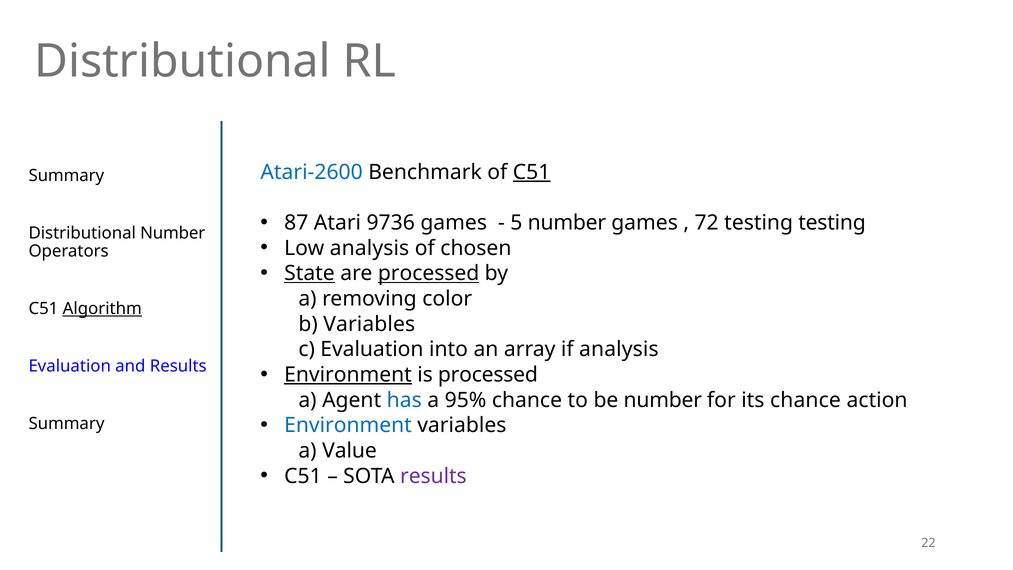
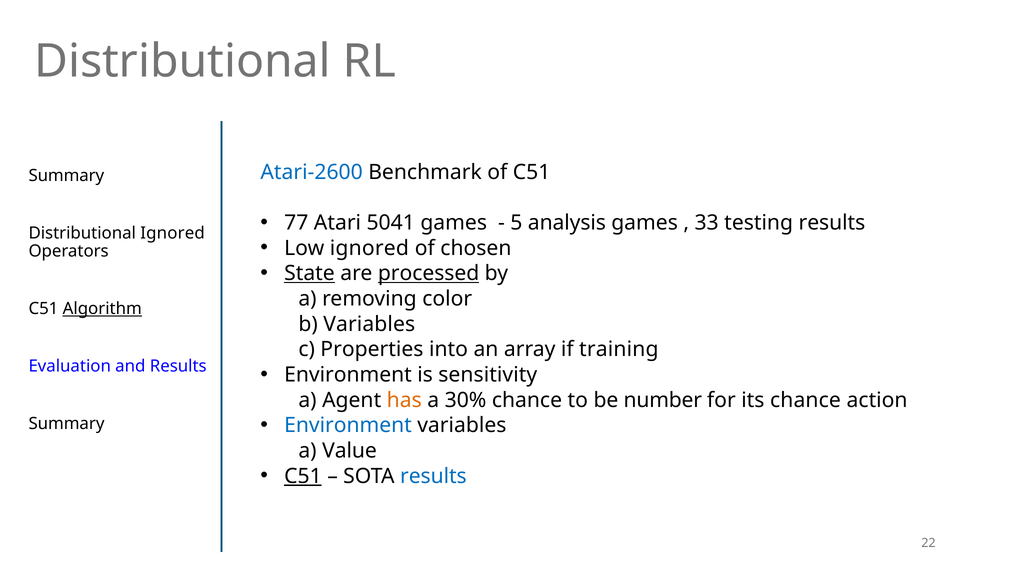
C51 at (532, 172) underline: present -> none
87: 87 -> 77
9736: 9736 -> 5041
5 number: number -> analysis
72: 72 -> 33
testing testing: testing -> results
Distributional Number: Number -> Ignored
Low analysis: analysis -> ignored
c Evaluation: Evaluation -> Properties
if analysis: analysis -> training
Environment at (348, 375) underline: present -> none
is processed: processed -> sensitivity
has colour: blue -> orange
95%: 95% -> 30%
C51 at (303, 476) underline: none -> present
results at (433, 476) colour: purple -> blue
